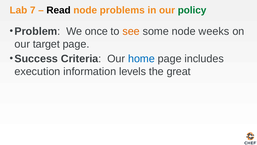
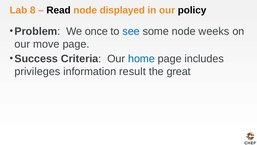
7: 7 -> 8
problems: problems -> displayed
policy colour: green -> black
see colour: orange -> blue
target: target -> move
execution: execution -> privileges
levels: levels -> result
